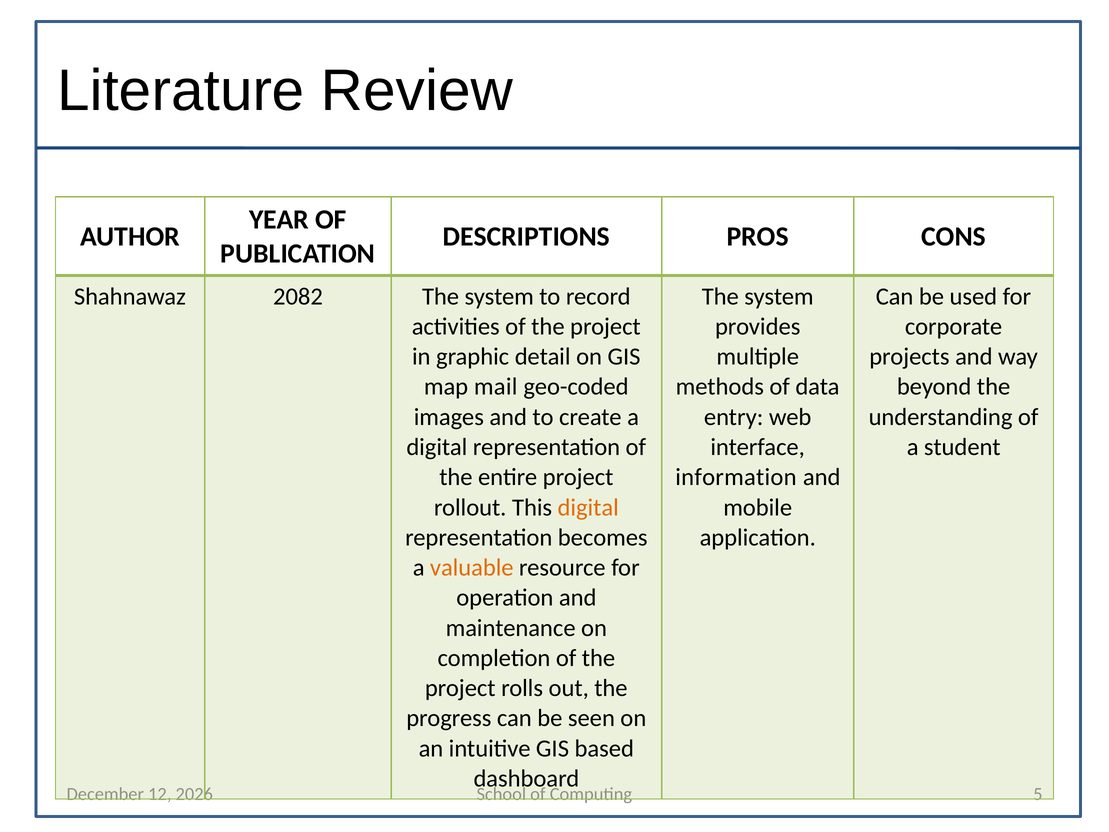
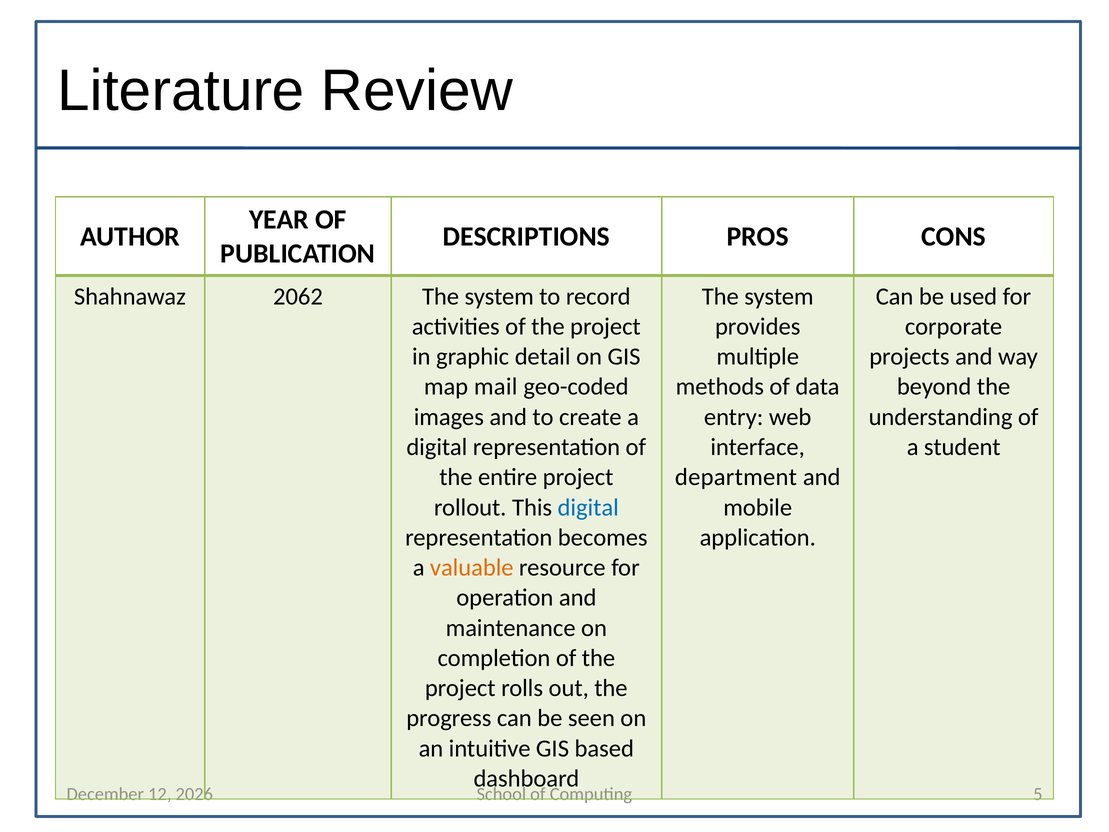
2082: 2082 -> 2062
information: information -> department
digital at (588, 507) colour: orange -> blue
